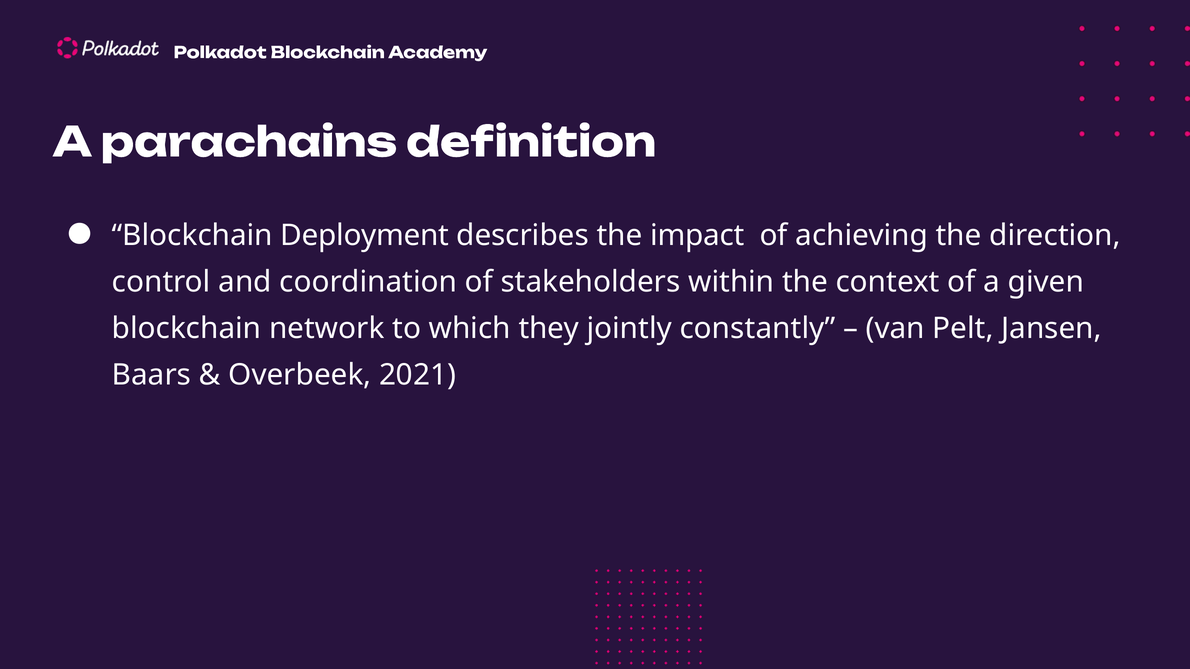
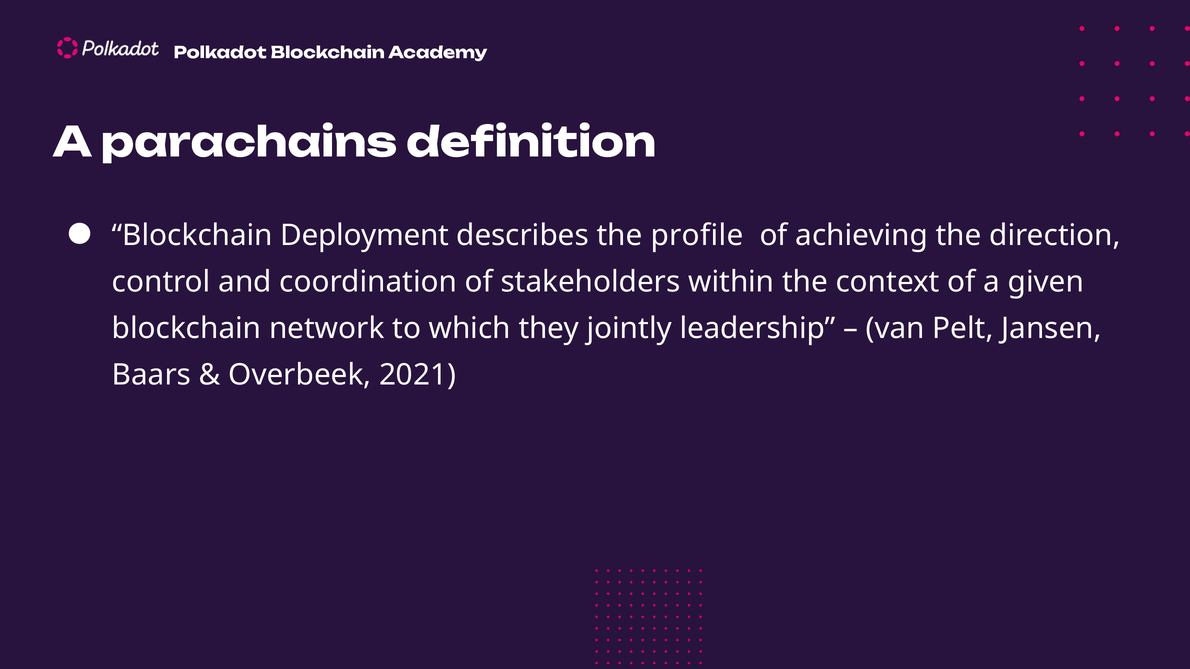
impact: impact -> profile
constantly: constantly -> leadership
